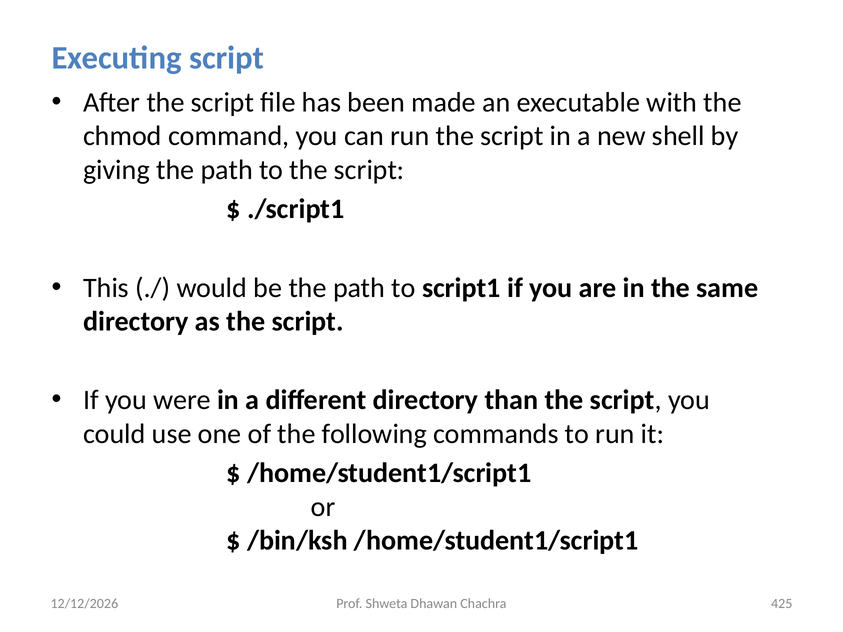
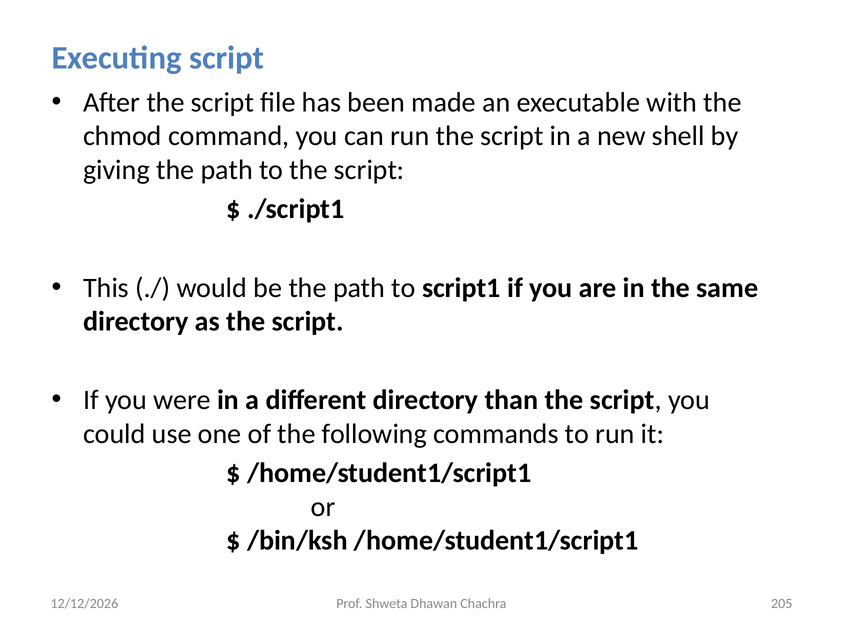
425: 425 -> 205
